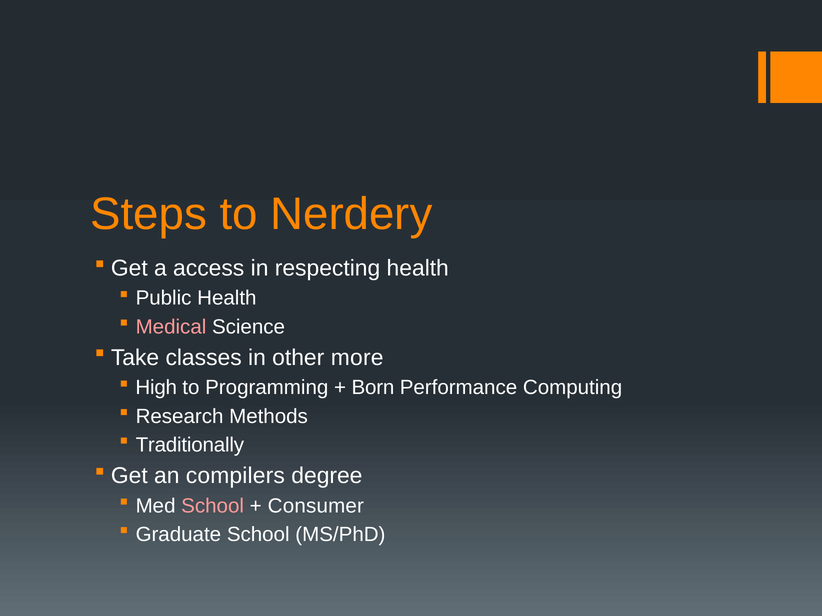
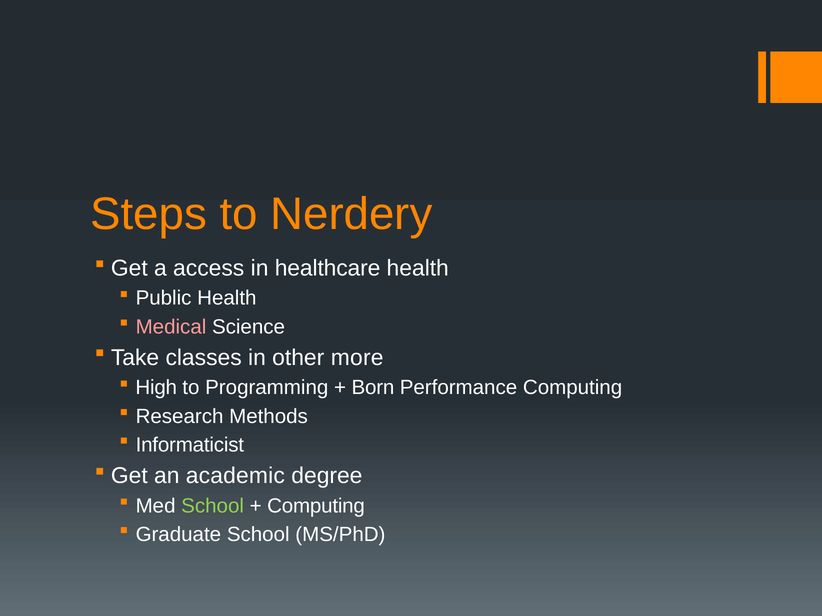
respecting: respecting -> healthcare
Traditionally: Traditionally -> Informaticist
compilers: compilers -> academic
School at (213, 506) colour: pink -> light green
Consumer at (316, 506): Consumer -> Computing
